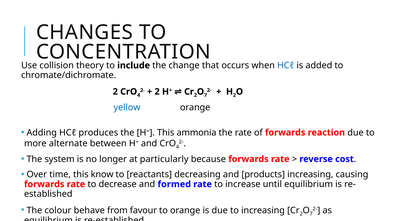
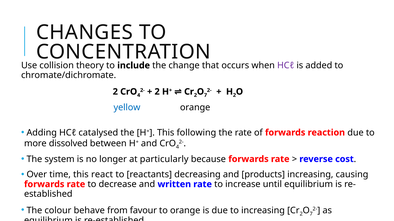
HCℓ at (286, 66) colour: blue -> purple
produces: produces -> catalysed
ammonia: ammonia -> following
alternate: alternate -> dissolved
know: know -> react
formed: formed -> written
